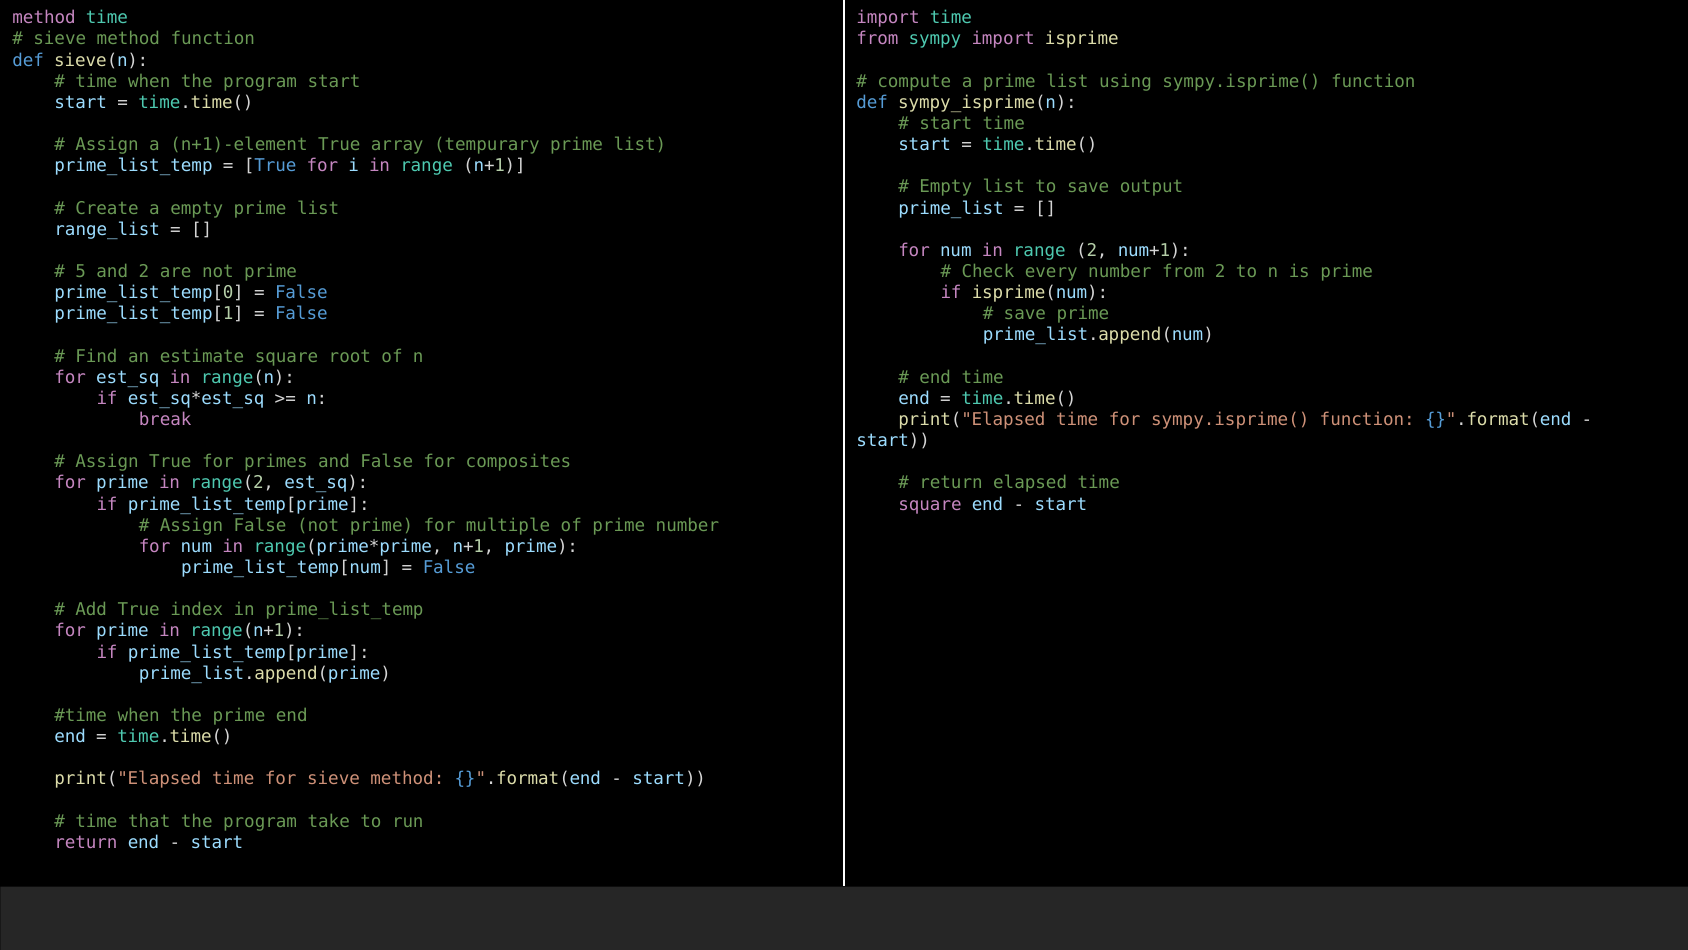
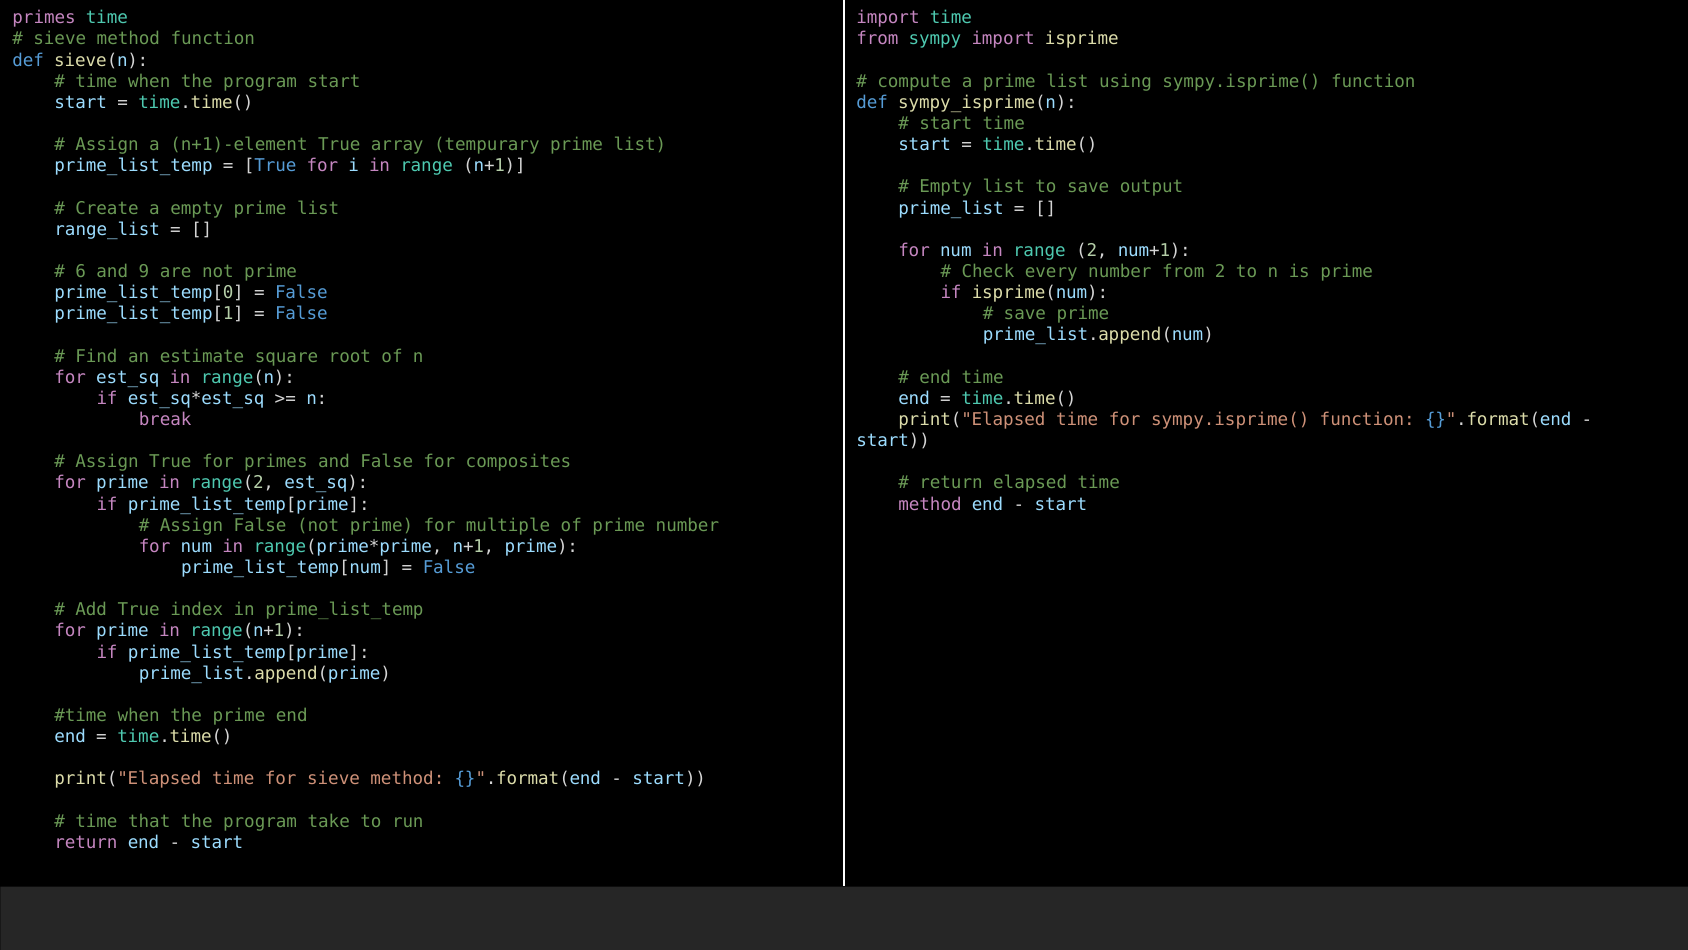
method at (44, 18): method -> primes
5: 5 -> 6
and 2: 2 -> 9
square at (930, 504): square -> method
